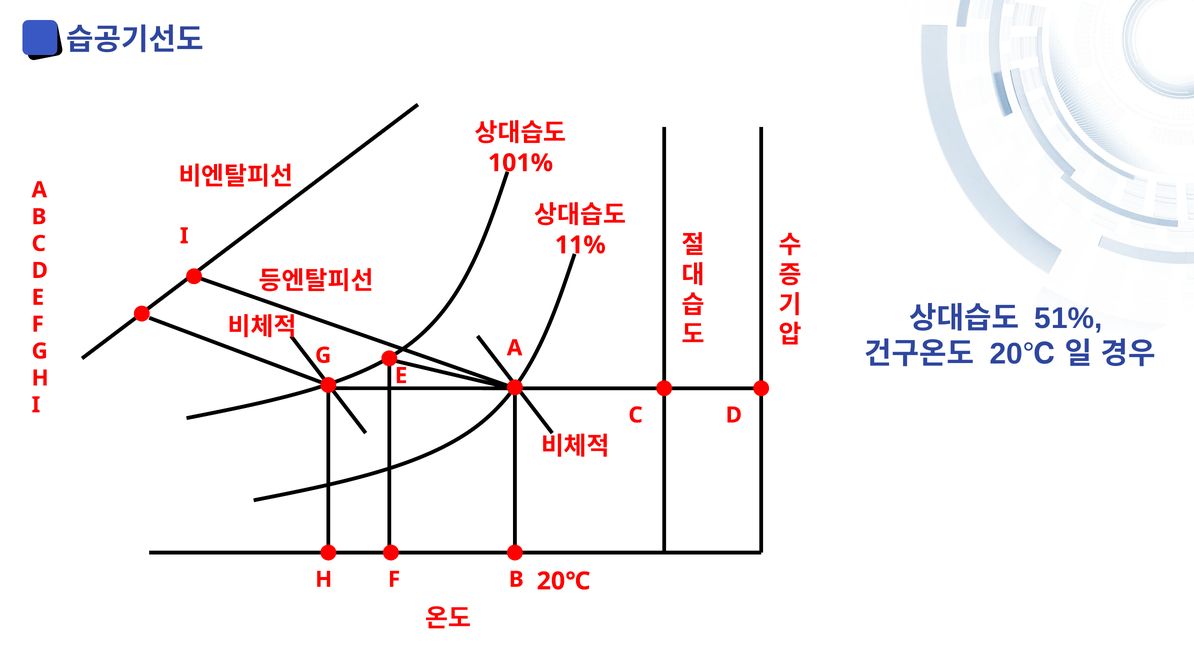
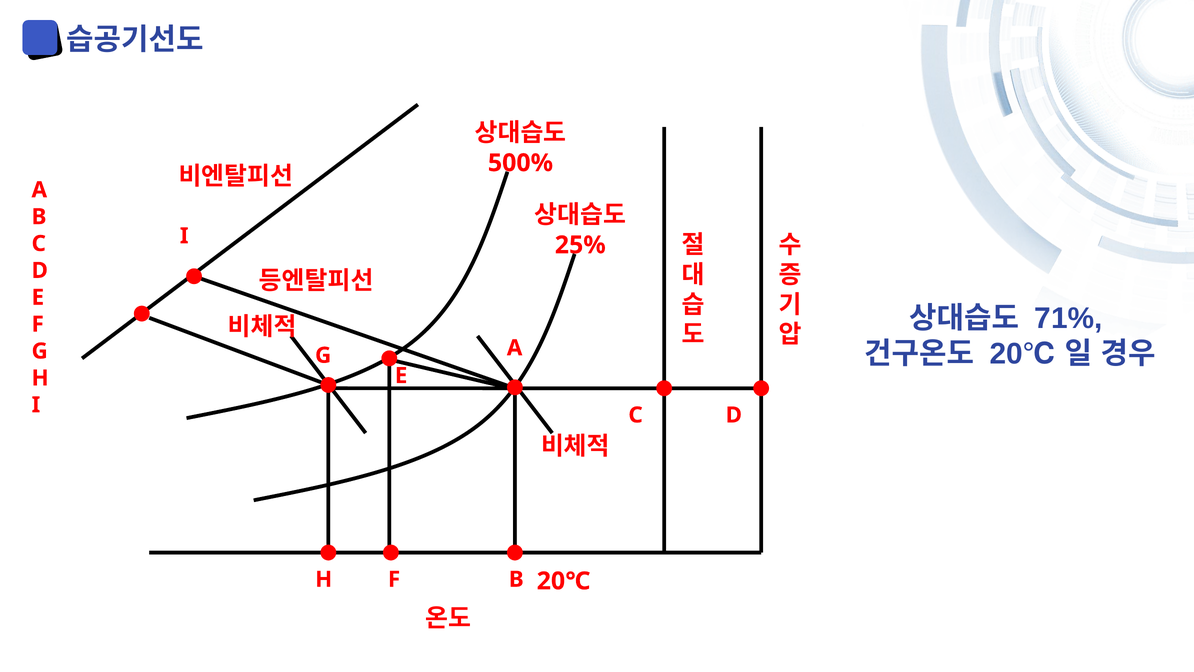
101%: 101% -> 500%
11%: 11% -> 25%
51%: 51% -> 71%
